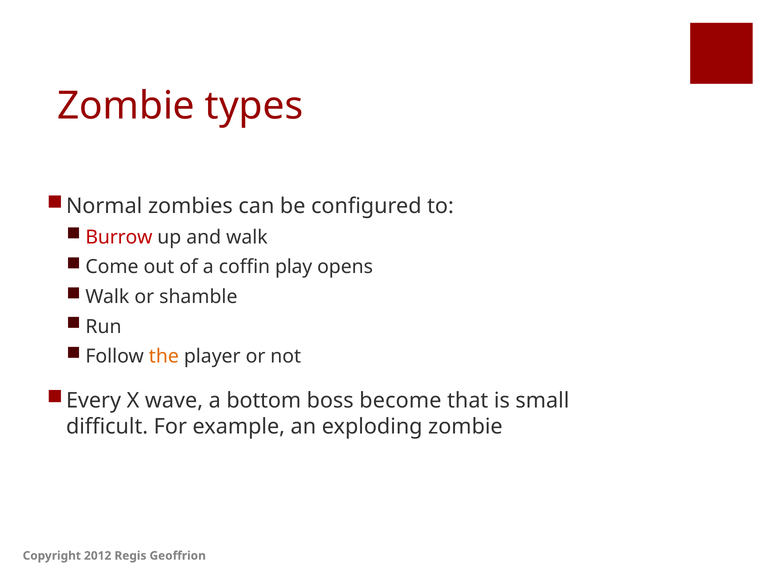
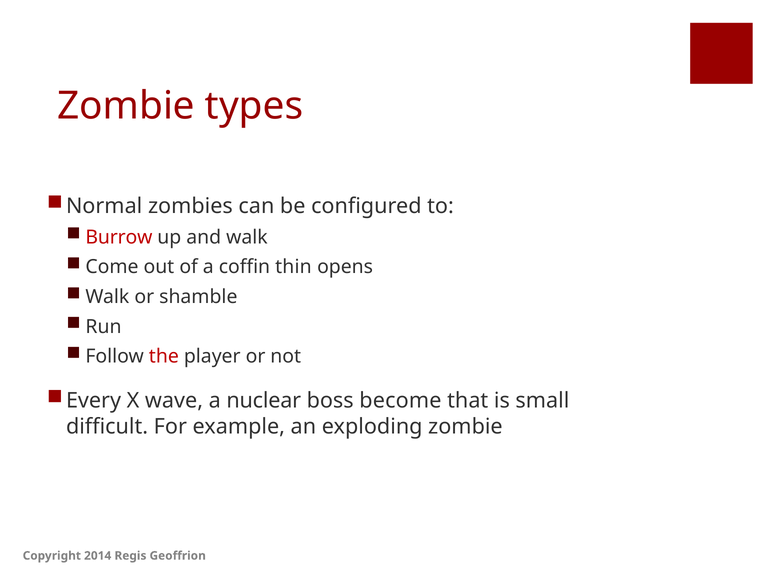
play: play -> thin
the colour: orange -> red
bottom: bottom -> nuclear
2012: 2012 -> 2014
